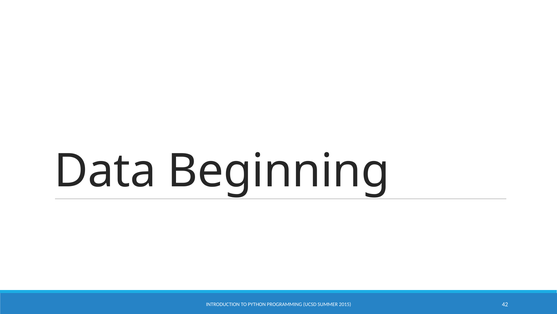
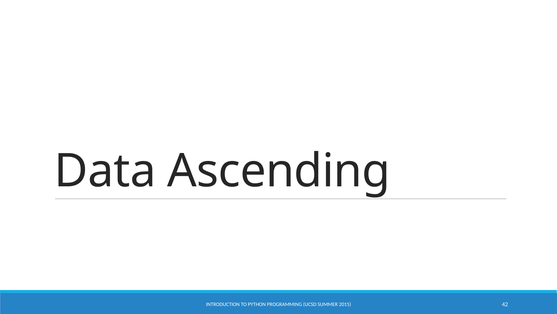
Beginning: Beginning -> Ascending
